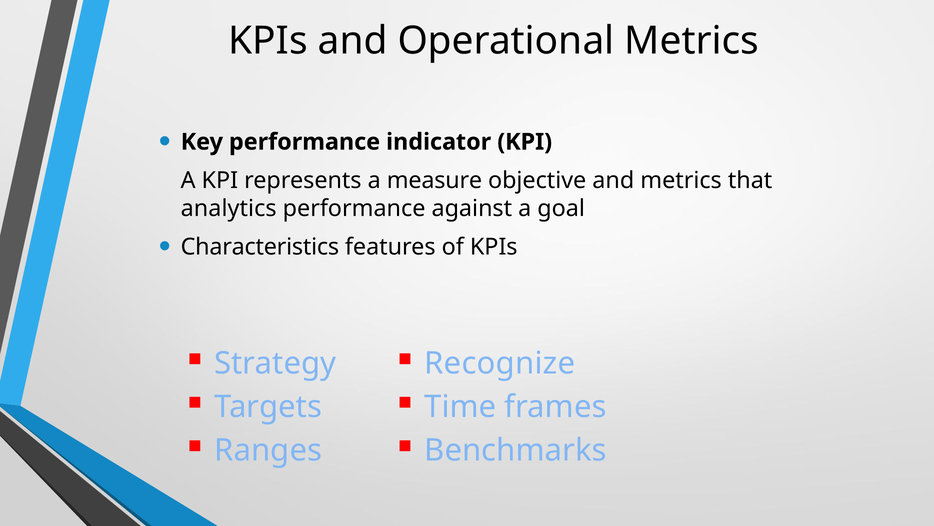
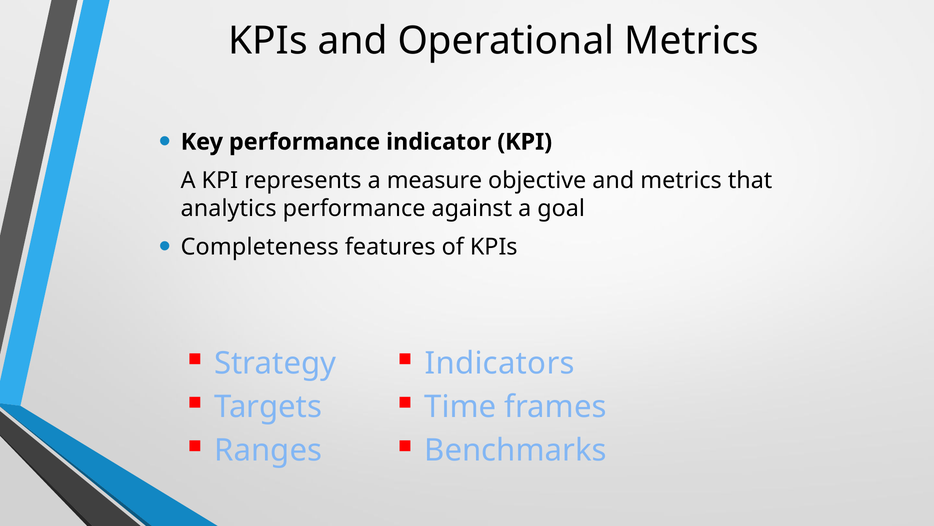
Characteristics: Characteristics -> Completeness
Recognize: Recognize -> Indicators
